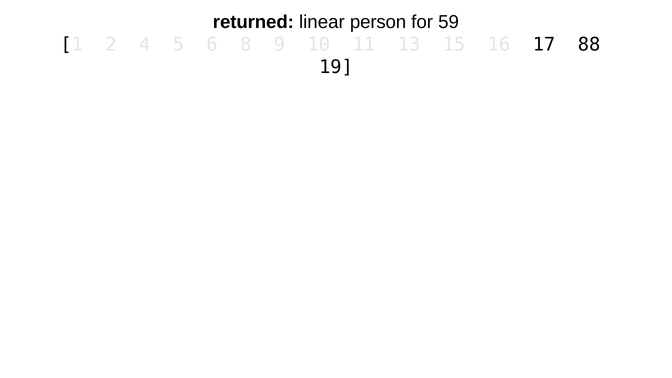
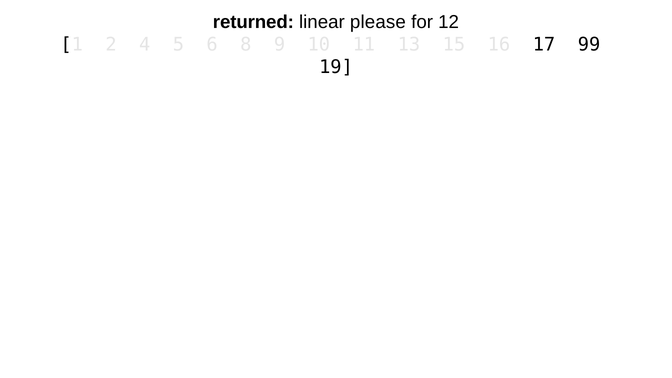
person: person -> please
59: 59 -> 12
88: 88 -> 99
